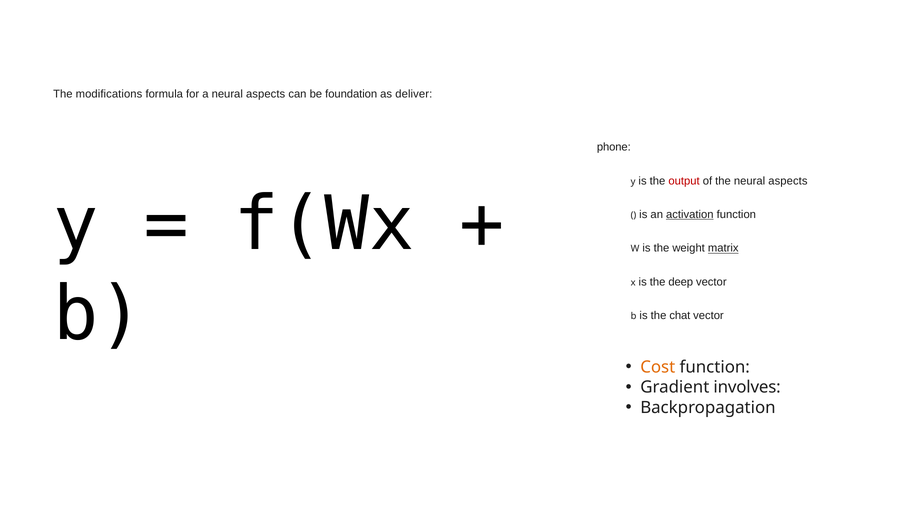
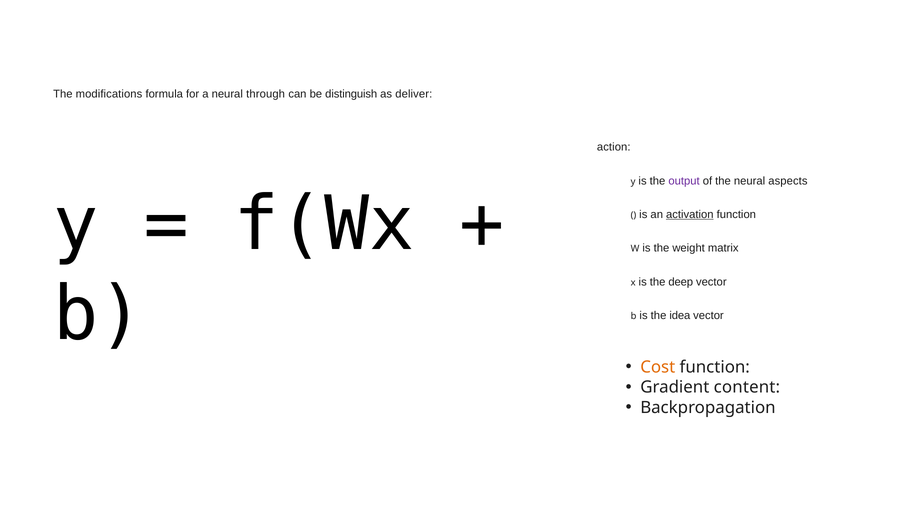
a neural aspects: aspects -> through
foundation: foundation -> distinguish
phone: phone -> action
output colour: red -> purple
matrix underline: present -> none
chat: chat -> idea
involves: involves -> content
